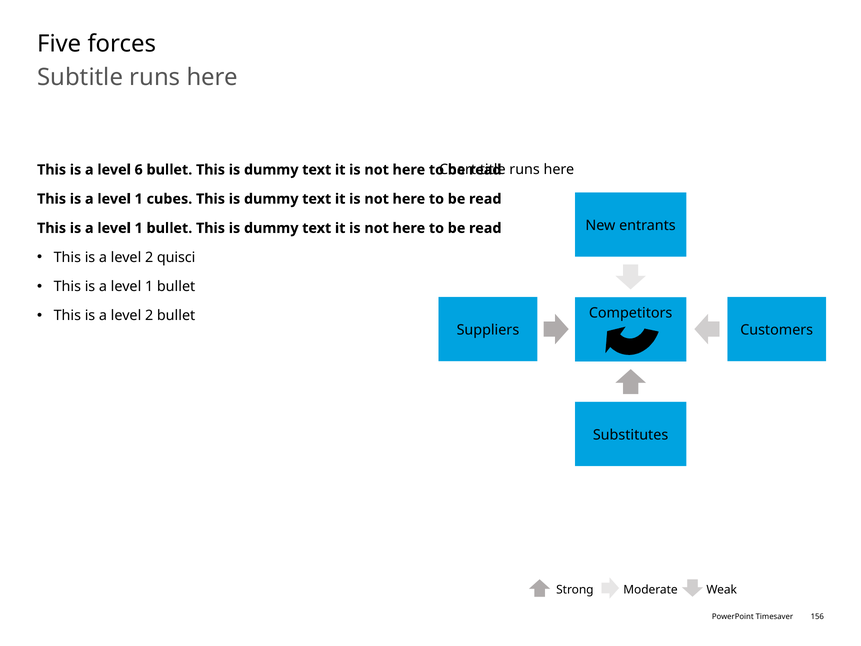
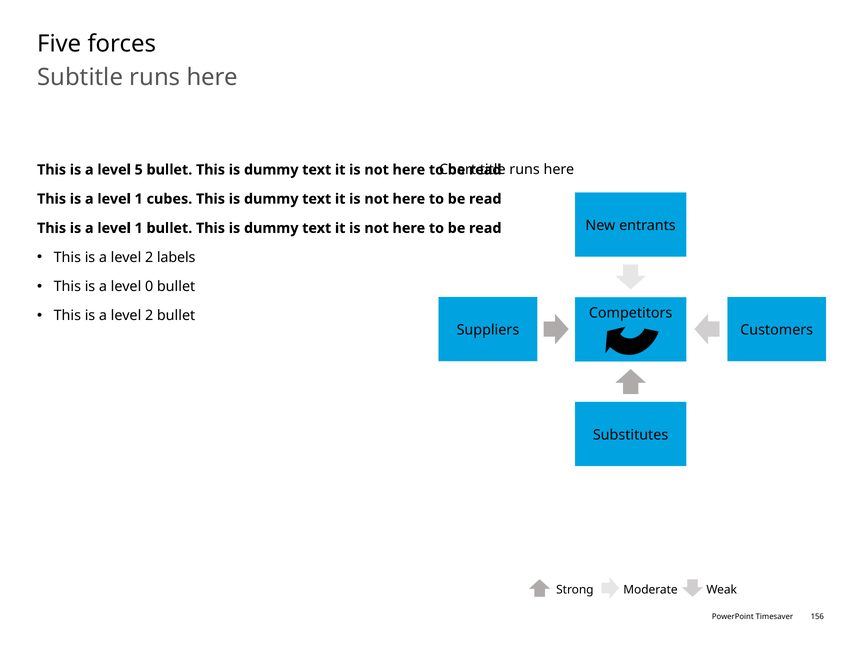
6: 6 -> 5
quisci: quisci -> labels
1 at (149, 286): 1 -> 0
